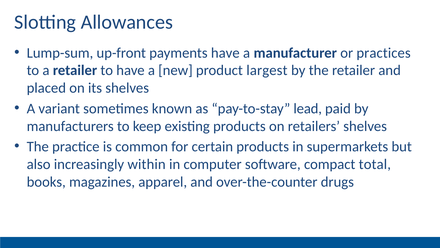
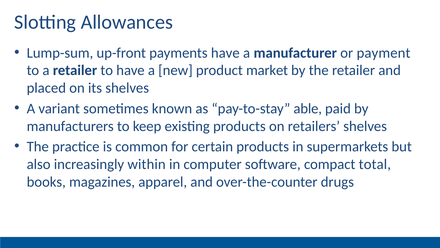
practices: practices -> payment
largest: largest -> market
lead: lead -> able
